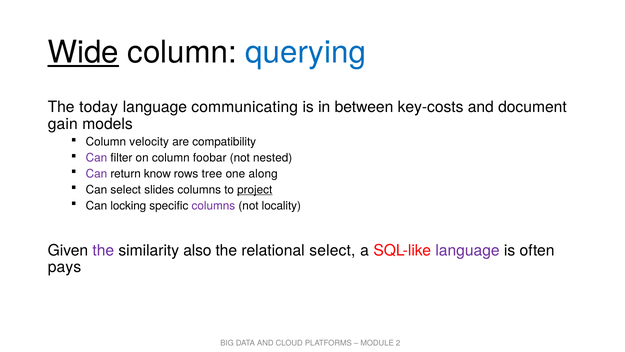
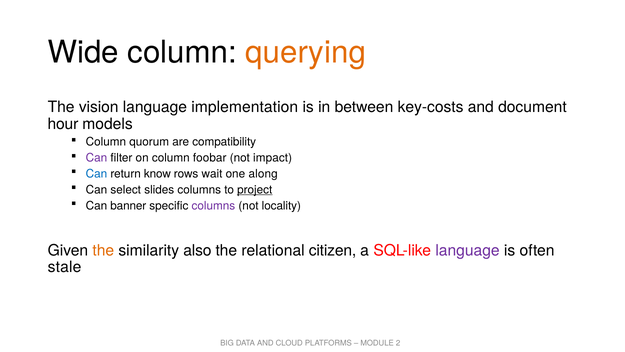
Wide underline: present -> none
querying colour: blue -> orange
today: today -> vision
communicating: communicating -> implementation
gain: gain -> hour
velocity: velocity -> quorum
nested: nested -> impact
Can at (96, 174) colour: purple -> blue
tree: tree -> wait
locking: locking -> banner
the at (103, 250) colour: purple -> orange
relational select: select -> citizen
pays: pays -> stale
